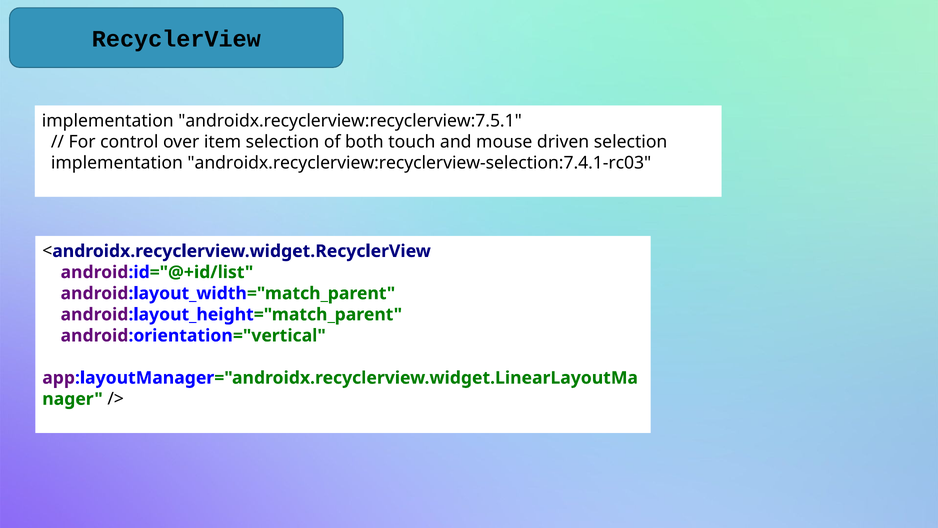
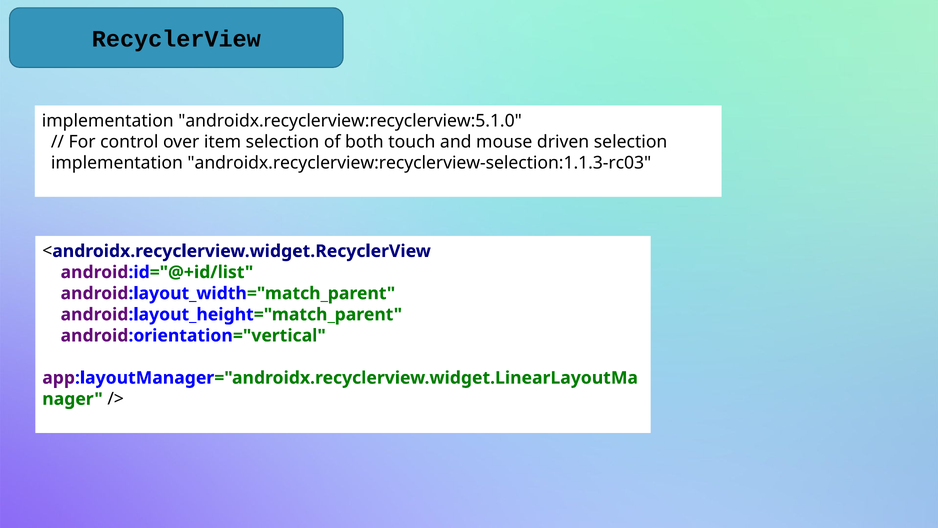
androidx.recyclerview:recyclerview:7.5.1: androidx.recyclerview:recyclerview:7.5.1 -> androidx.recyclerview:recyclerview:5.1.0
androidx.recyclerview:recyclerview-selection:7.4.1-rc03: androidx.recyclerview:recyclerview-selection:7.4.1-rc03 -> androidx.recyclerview:recyclerview-selection:1.1.3-rc03
